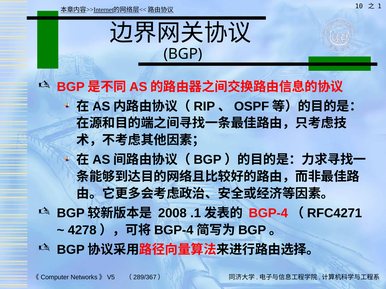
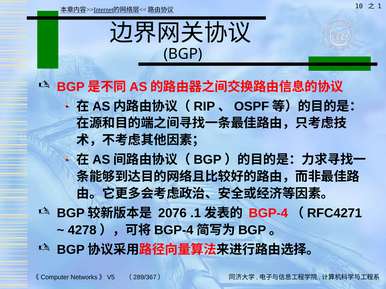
2008: 2008 -> 2076
